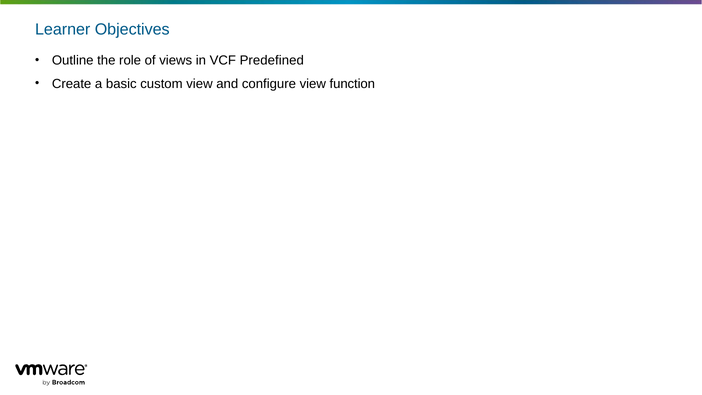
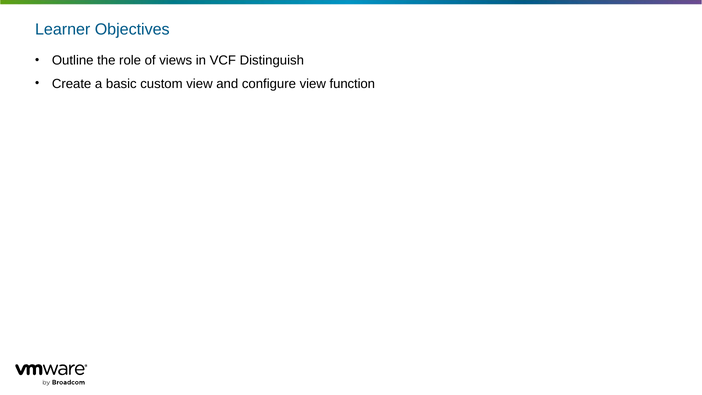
Predefined: Predefined -> Distinguish
